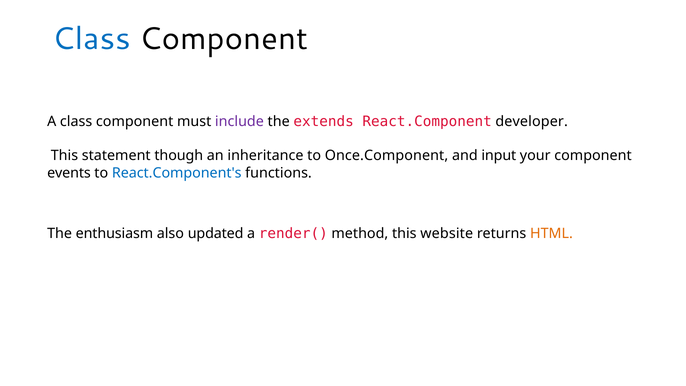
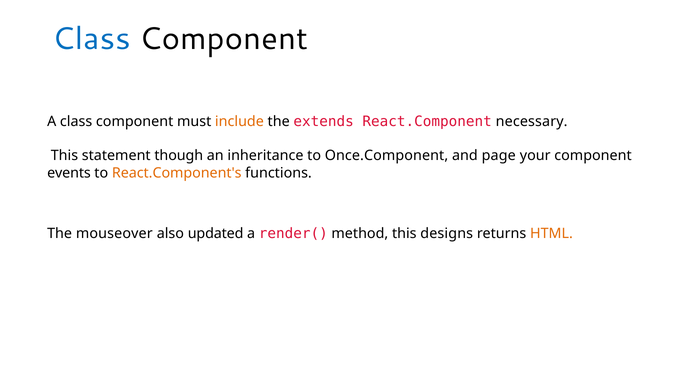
include colour: purple -> orange
developer: developer -> necessary
input: input -> page
React.Component's colour: blue -> orange
enthusiasm: enthusiasm -> mouseover
website: website -> designs
